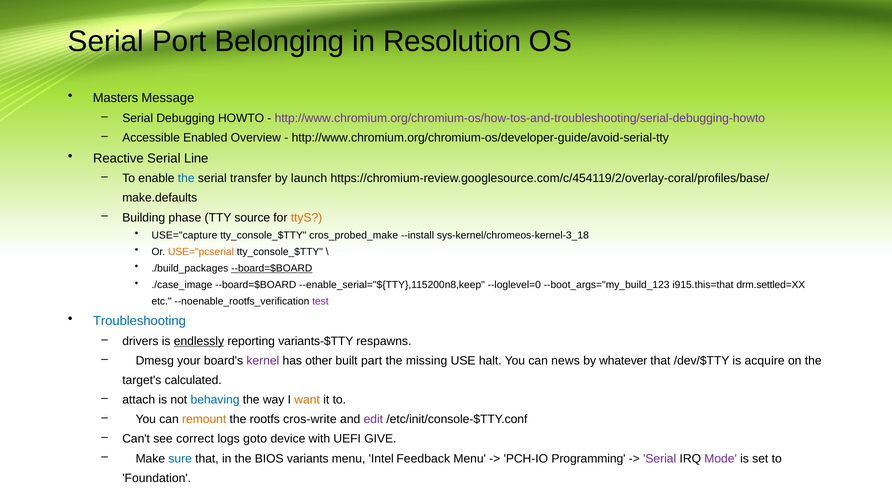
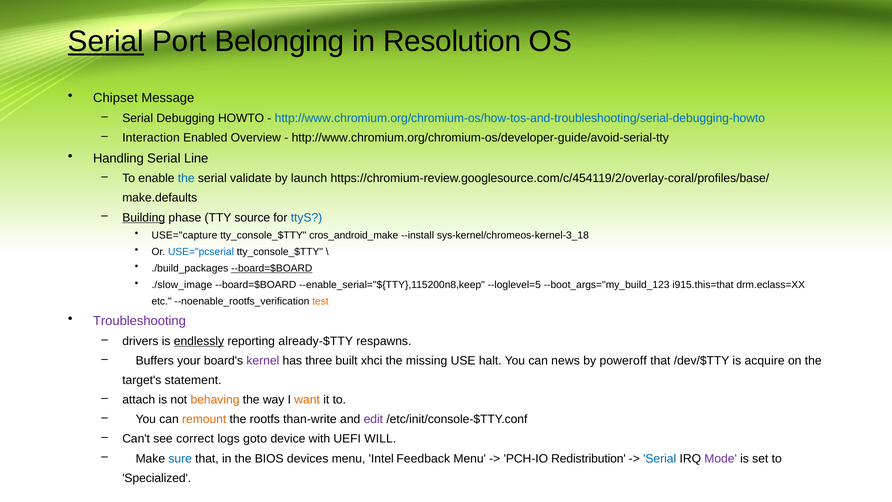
Serial at (106, 42) underline: none -> present
Masters: Masters -> Chipset
http://www.chromium.org/chromium-os/how-tos-and-troubleshooting/serial-debugging-howto colour: purple -> blue
Accessible: Accessible -> Interaction
Reactive: Reactive -> Handling
transfer: transfer -> validate
Building underline: none -> present
ttyS colour: orange -> blue
cros_probed_make: cros_probed_make -> cros_android_make
USE="pcserial colour: orange -> blue
./case_image: ./case_image -> ./slow_image
--loglevel=0: --loglevel=0 -> --loglevel=5
drm.settled=XX: drm.settled=XX -> drm.eclass=XX
test colour: purple -> orange
Troubleshooting colour: blue -> purple
variants-$TTY: variants-$TTY -> already-$TTY
Dmesg: Dmesg -> Buffers
other: other -> three
part: part -> xhci
whatever: whatever -> poweroff
calculated: calculated -> statement
behaving colour: blue -> orange
cros-write: cros-write -> than-write
GIVE: GIVE -> WILL
variants: variants -> devices
Programming: Programming -> Redistribution
Serial at (660, 458) colour: purple -> blue
Foundation: Foundation -> Specialized
